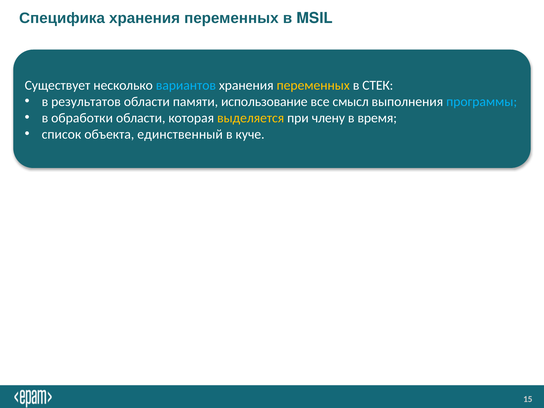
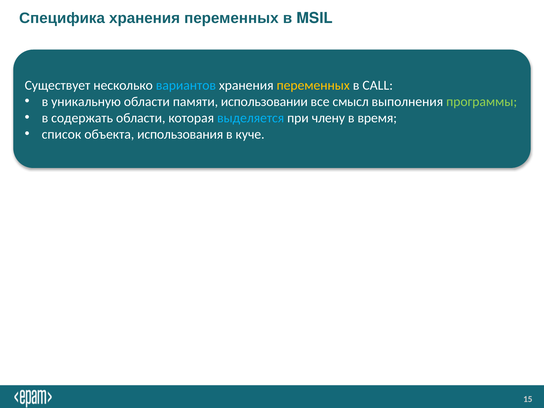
СТЕК: СТЕК -> CALL
результатов: результатов -> уникальную
использование: использование -> использовании
программы colour: light blue -> light green
обработки: обработки -> содержать
выделяется colour: yellow -> light blue
единственный: единственный -> использования
